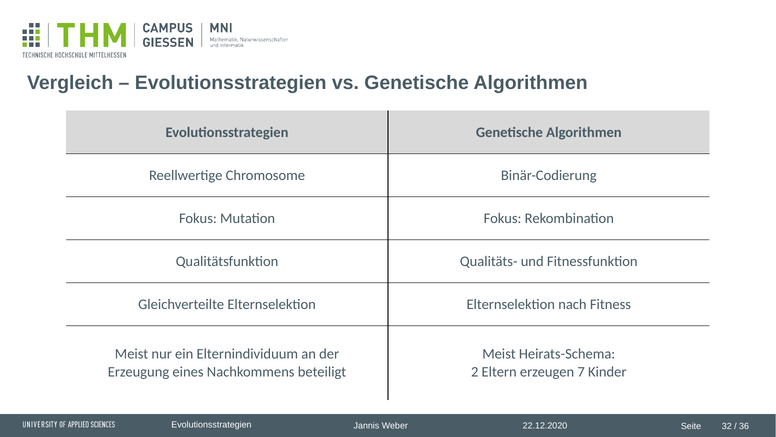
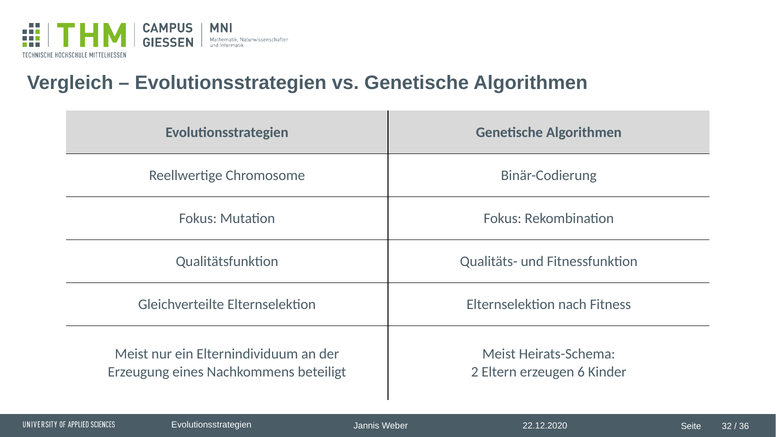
7: 7 -> 6
